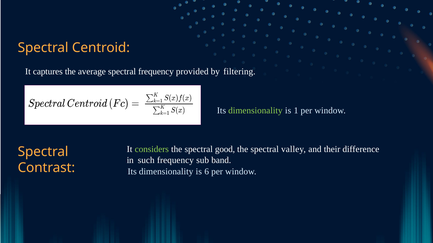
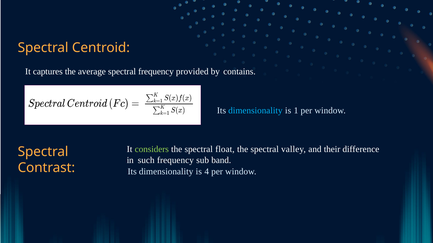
filtering: filtering -> contains
dimensionality at (255, 111) colour: light green -> light blue
good: good -> float
6: 6 -> 4
